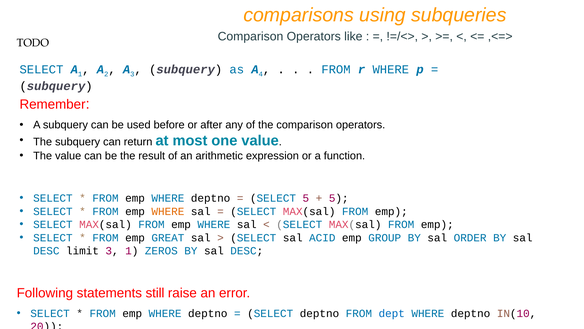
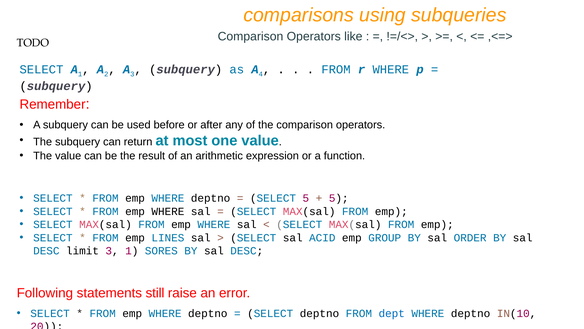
WHERE at (168, 211) colour: orange -> black
GREAT: GREAT -> LINES
ZEROS: ZEROS -> SORES
